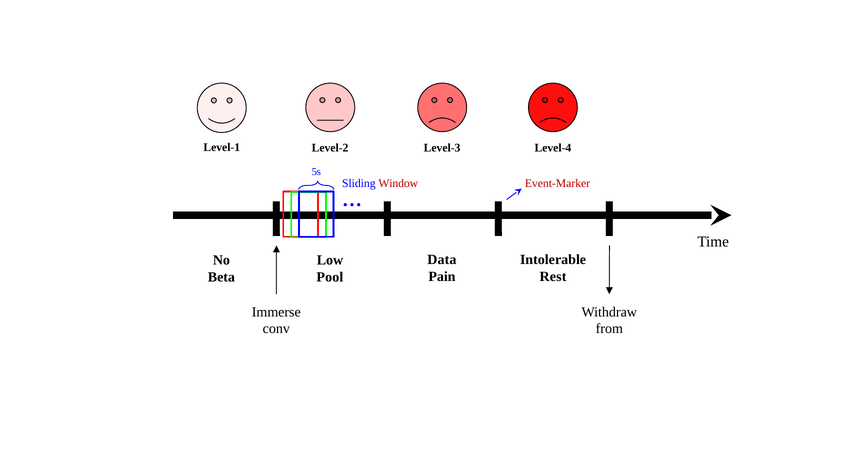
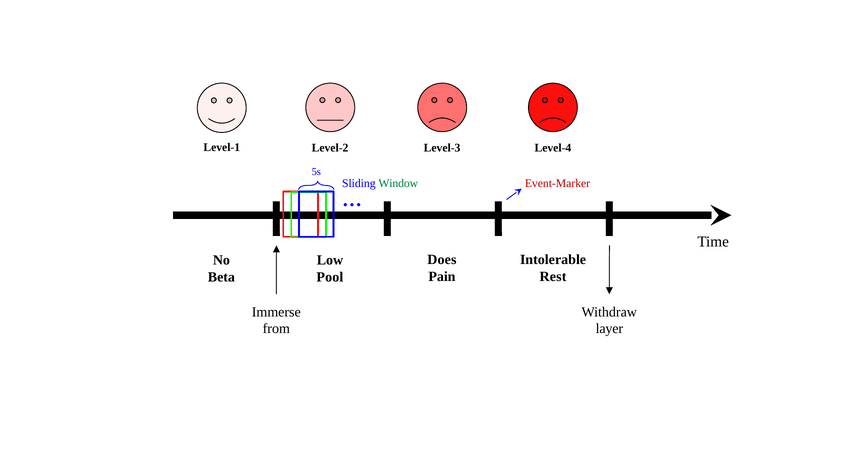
Window colour: red -> green
Data: Data -> Does
conv: conv -> from
from: from -> layer
